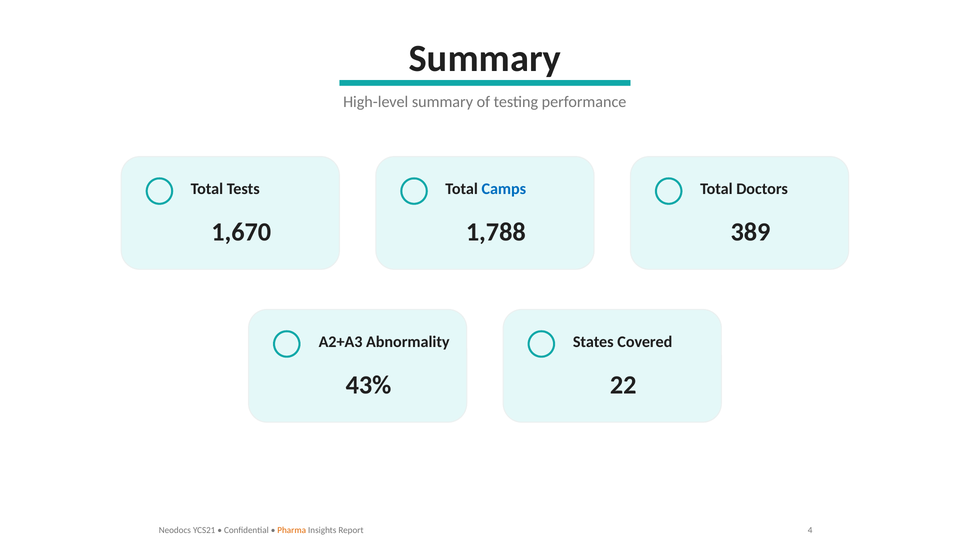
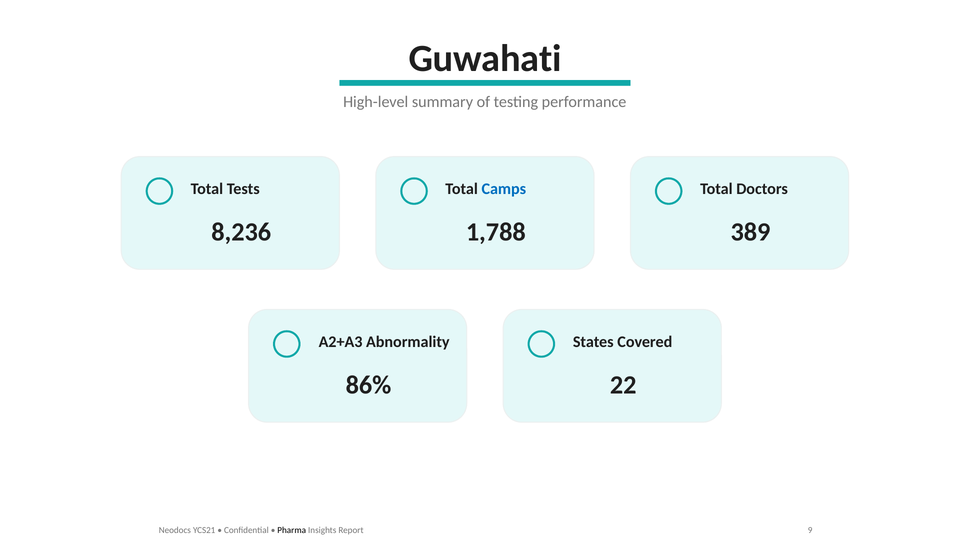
Summary at (485, 58): Summary -> Guwahati
1,670: 1,670 -> 8,236
43%: 43% -> 86%
Pharma colour: orange -> black
4: 4 -> 9
